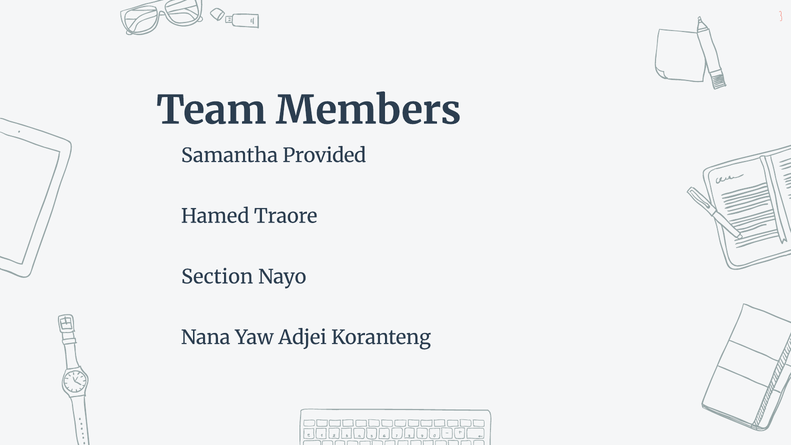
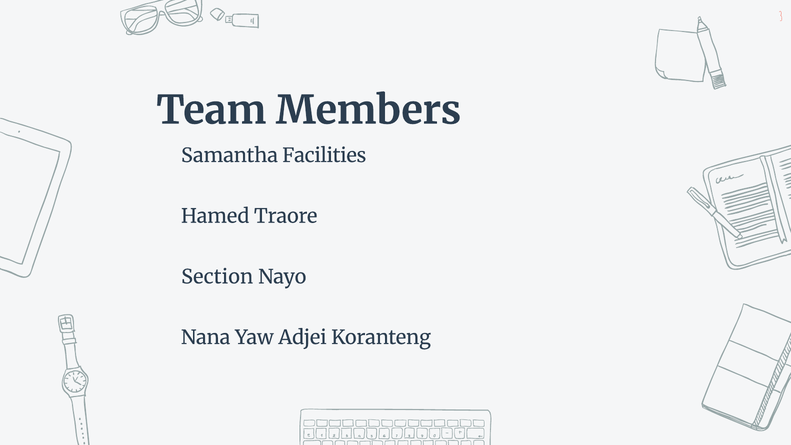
Provided: Provided -> Facilities
